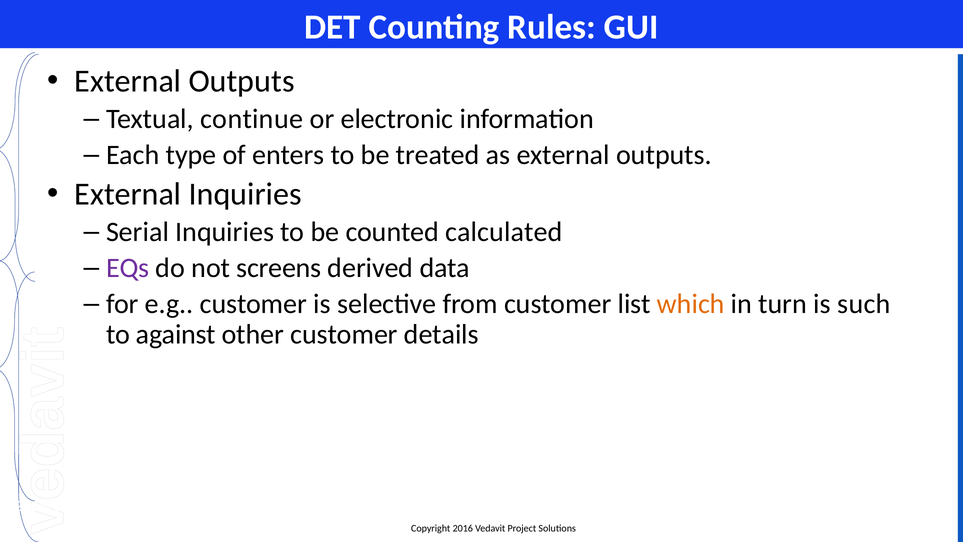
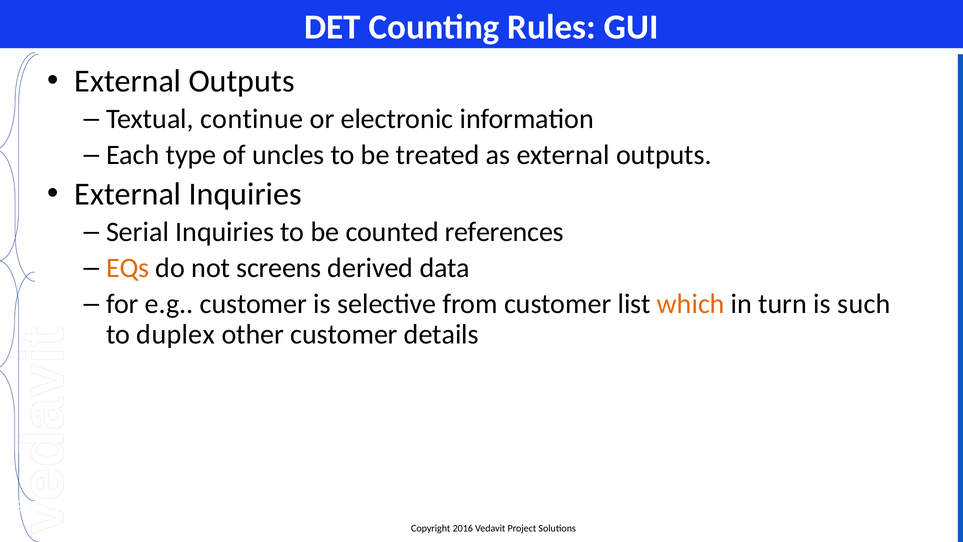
enters: enters -> uncles
calculated: calculated -> references
EQs colour: purple -> orange
against: against -> duplex
